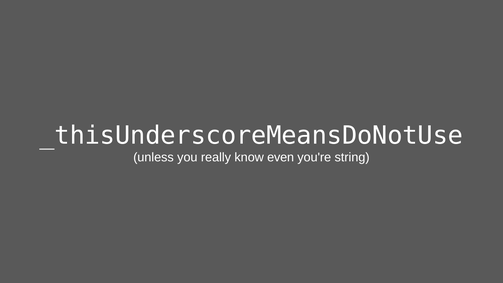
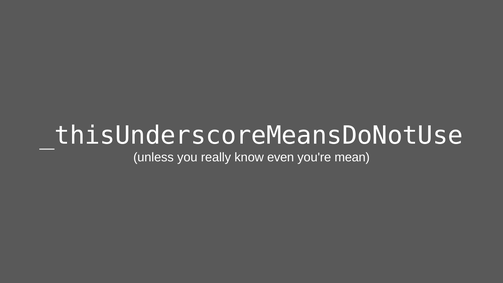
string: string -> mean
